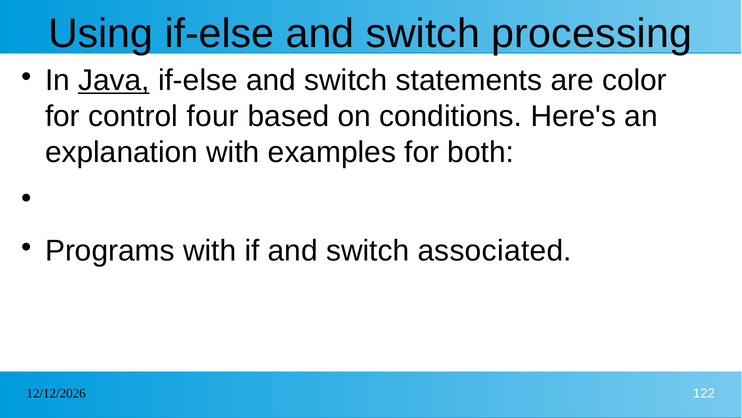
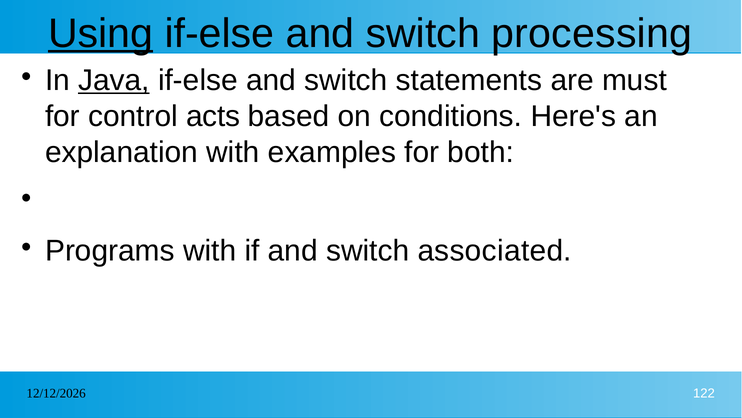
Using underline: none -> present
color: color -> must
four: four -> acts
